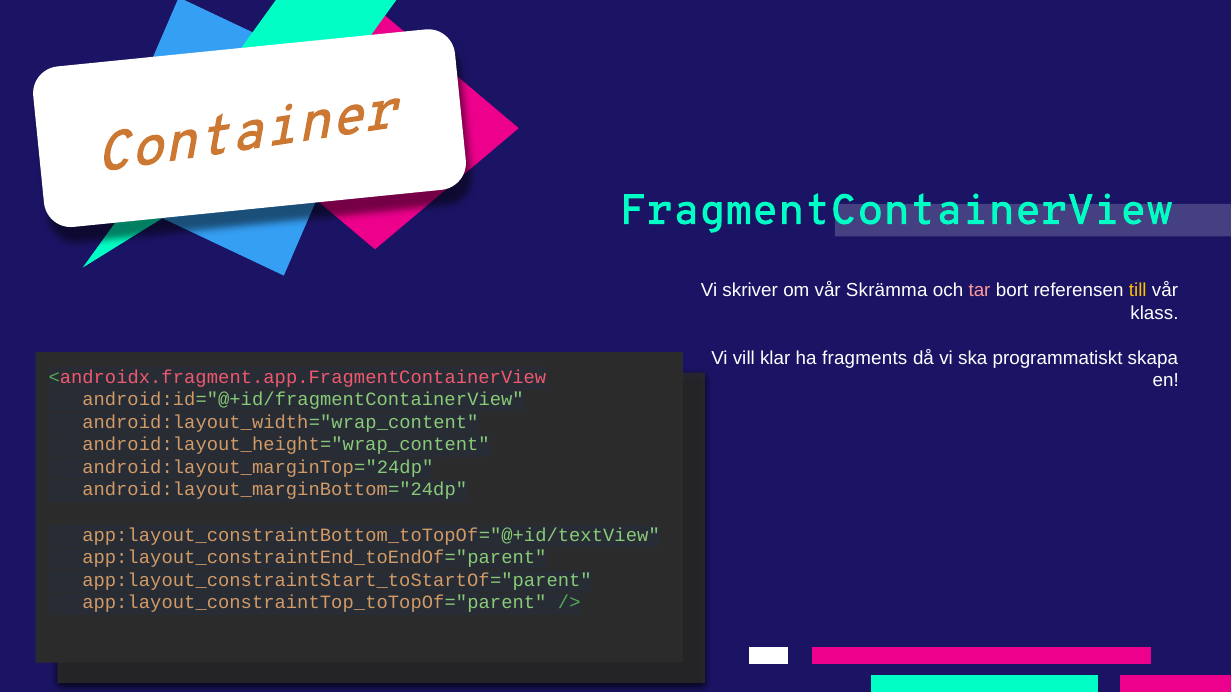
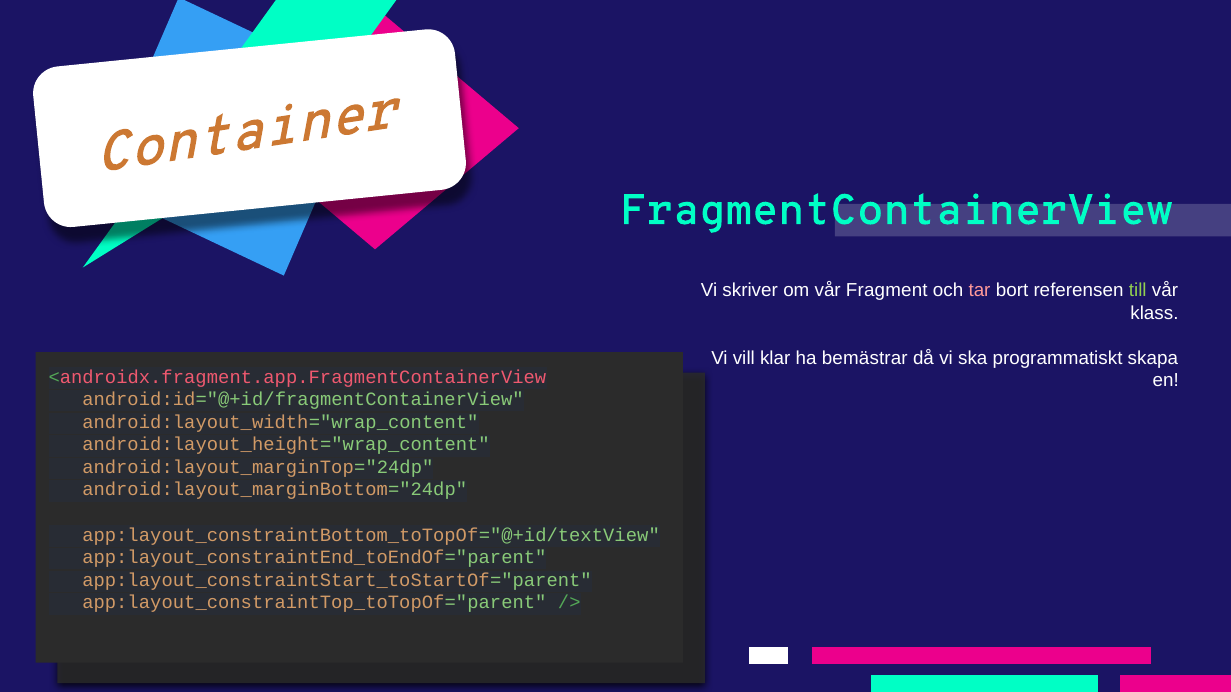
Skrämma: Skrämma -> Fragment
till colour: yellow -> light green
fragments: fragments -> bemästrar
